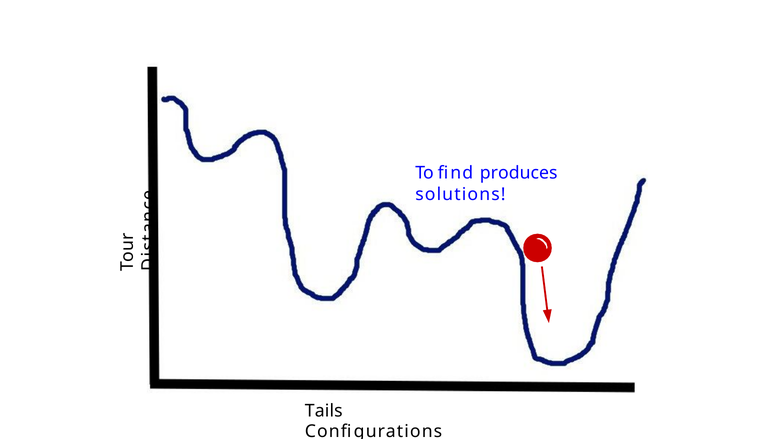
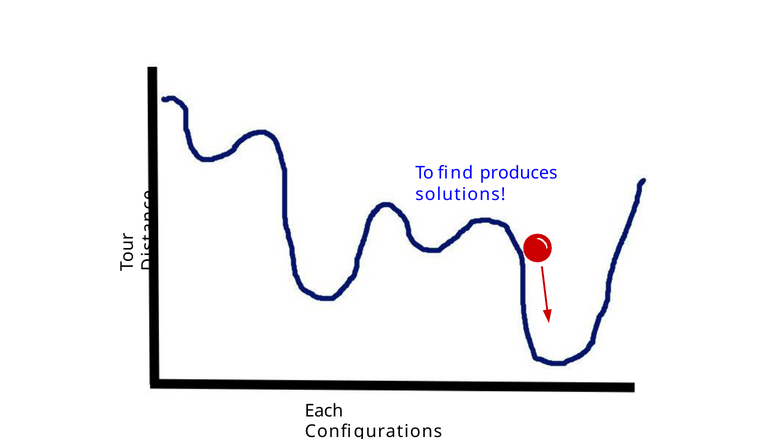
Tails: Tails -> Each
